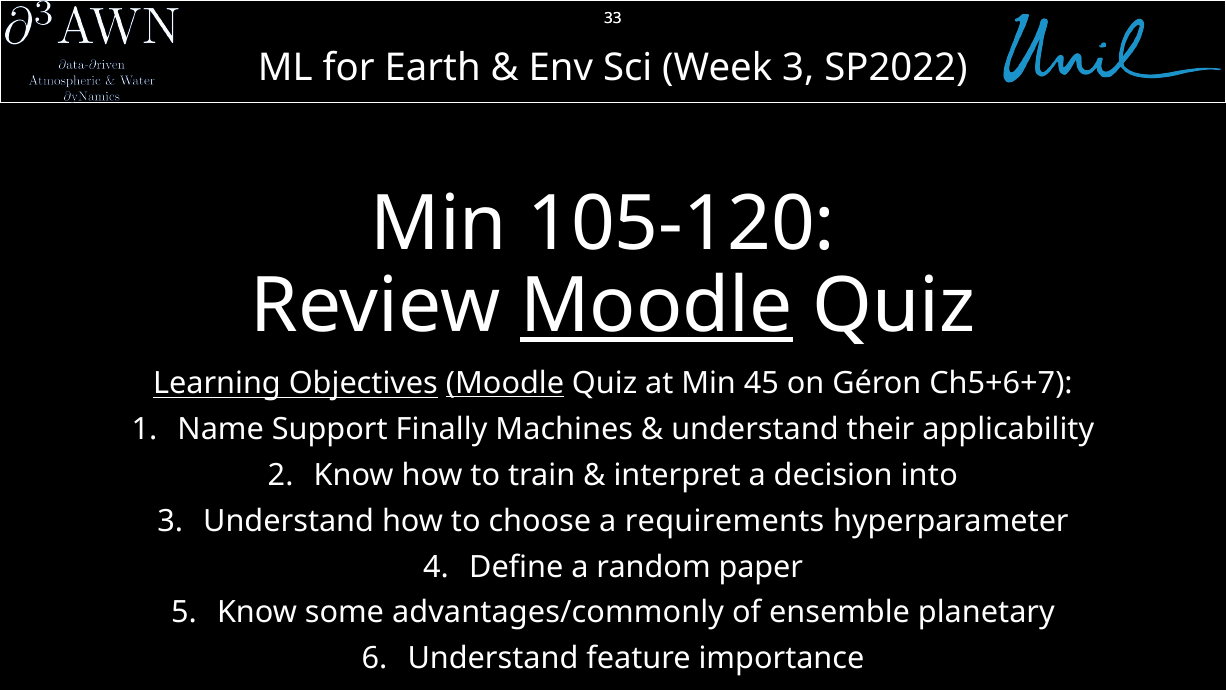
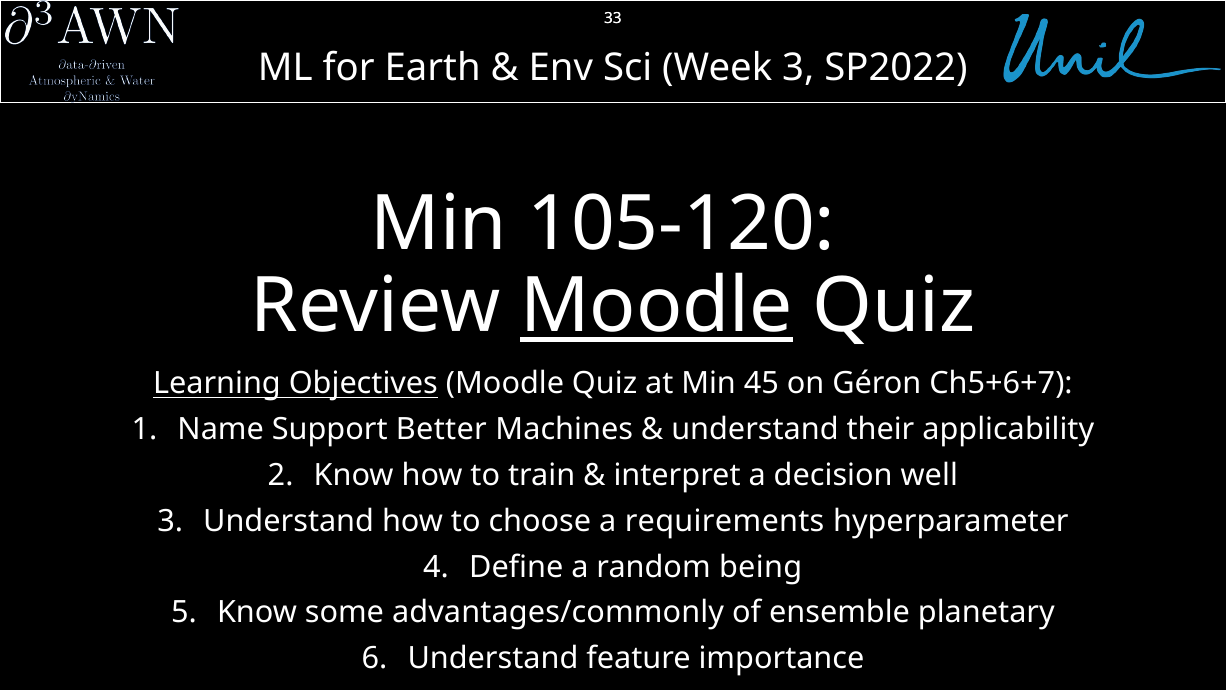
Moodle at (505, 383) underline: present -> none
Finally: Finally -> Better
into: into -> well
paper: paper -> being
